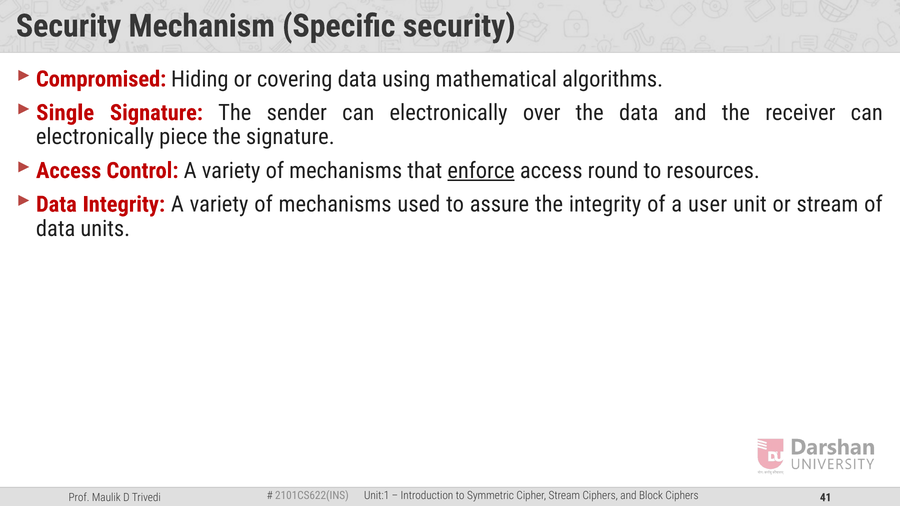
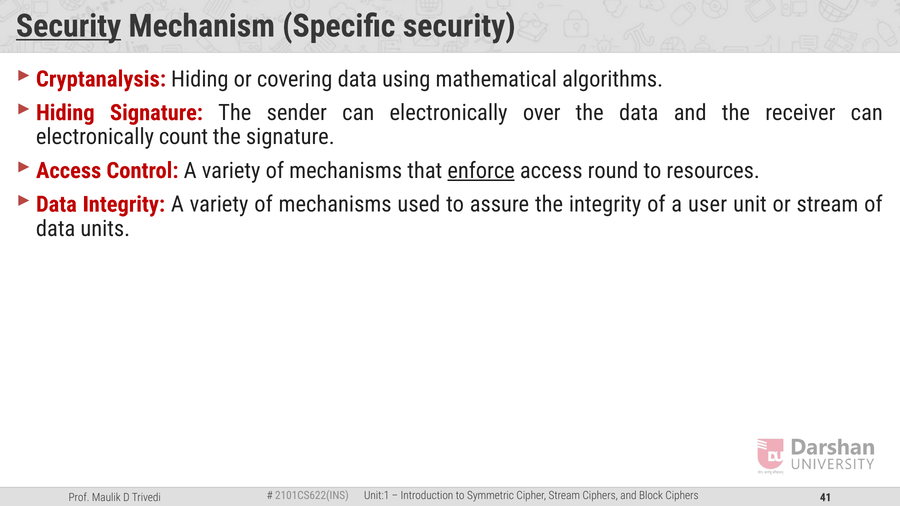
Security at (69, 26) underline: none -> present
Compromised: Compromised -> Cryptanalysis
Single at (65, 113): Single -> Hiding
piece: piece -> count
